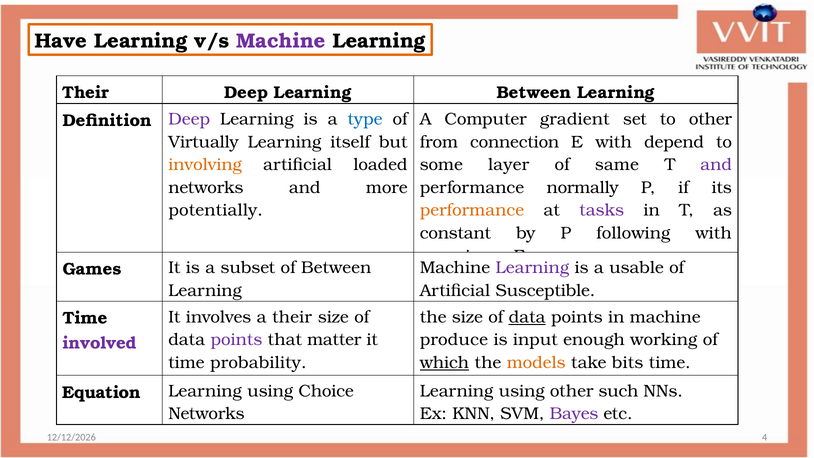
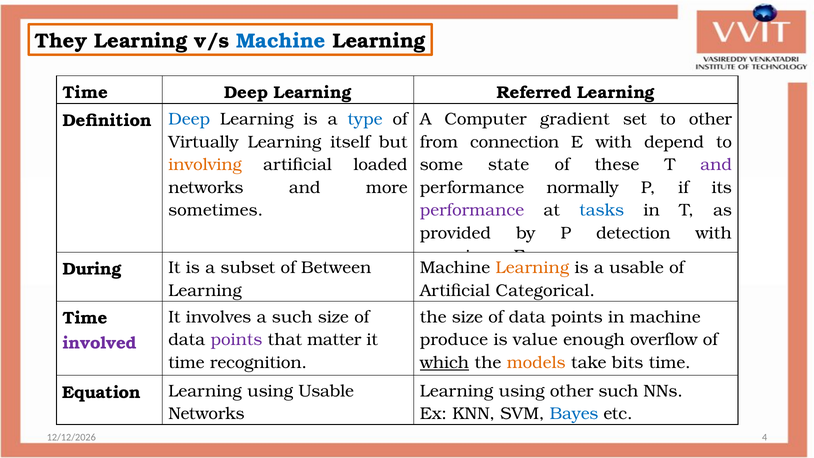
Have: Have -> They
Machine at (281, 41) colour: purple -> blue
Their at (86, 93): Their -> Time
Learning Between: Between -> Referred
Deep at (189, 119) colour: purple -> blue
layer: layer -> state
same: same -> these
potentially: potentially -> sometimes
performance at (472, 210) colour: orange -> purple
tasks colour: purple -> blue
constant: constant -> provided
following: following -> detection
Learning at (532, 268) colour: purple -> orange
Games: Games -> During
Susceptible: Susceptible -> Categorical
a their: their -> such
data at (527, 317) underline: present -> none
input: input -> value
working: working -> overflow
probability: probability -> recognition
using Choice: Choice -> Usable
Bayes colour: purple -> blue
